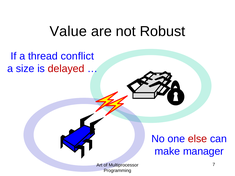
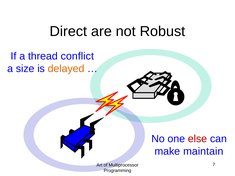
Value: Value -> Direct
delayed colour: red -> orange
manager: manager -> maintain
